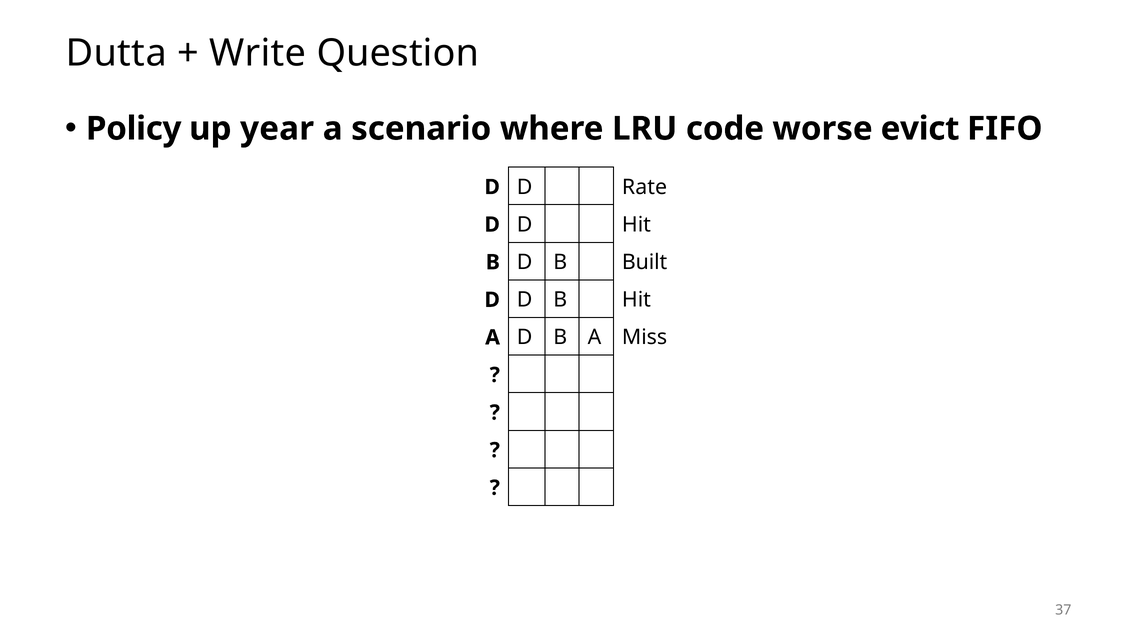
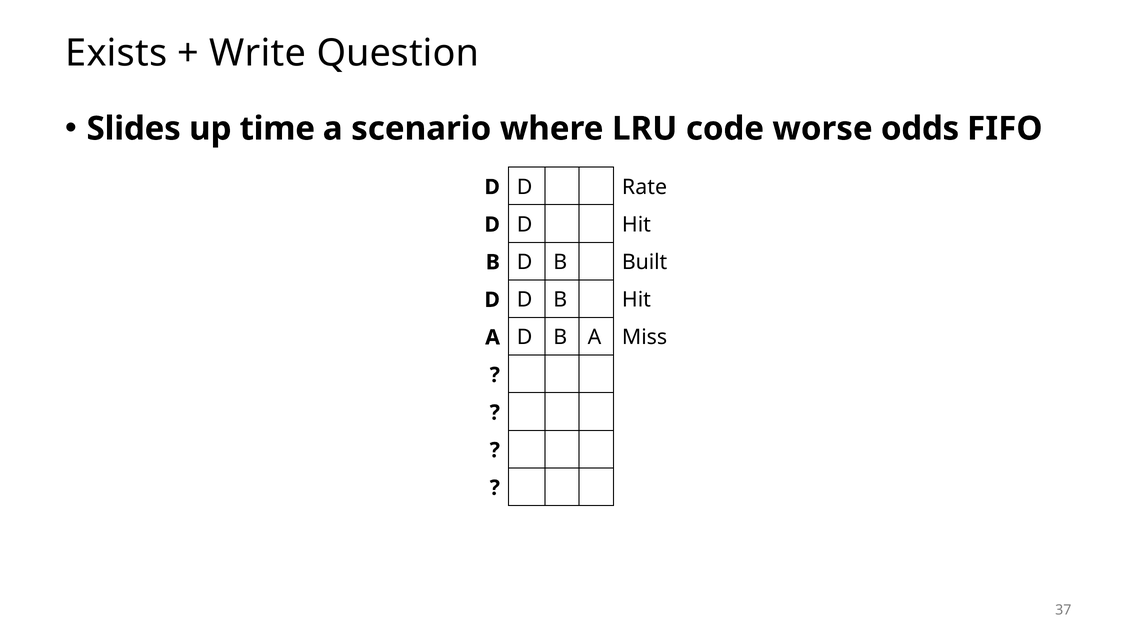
Dutta: Dutta -> Exists
Policy: Policy -> Slides
year: year -> time
evict: evict -> odds
